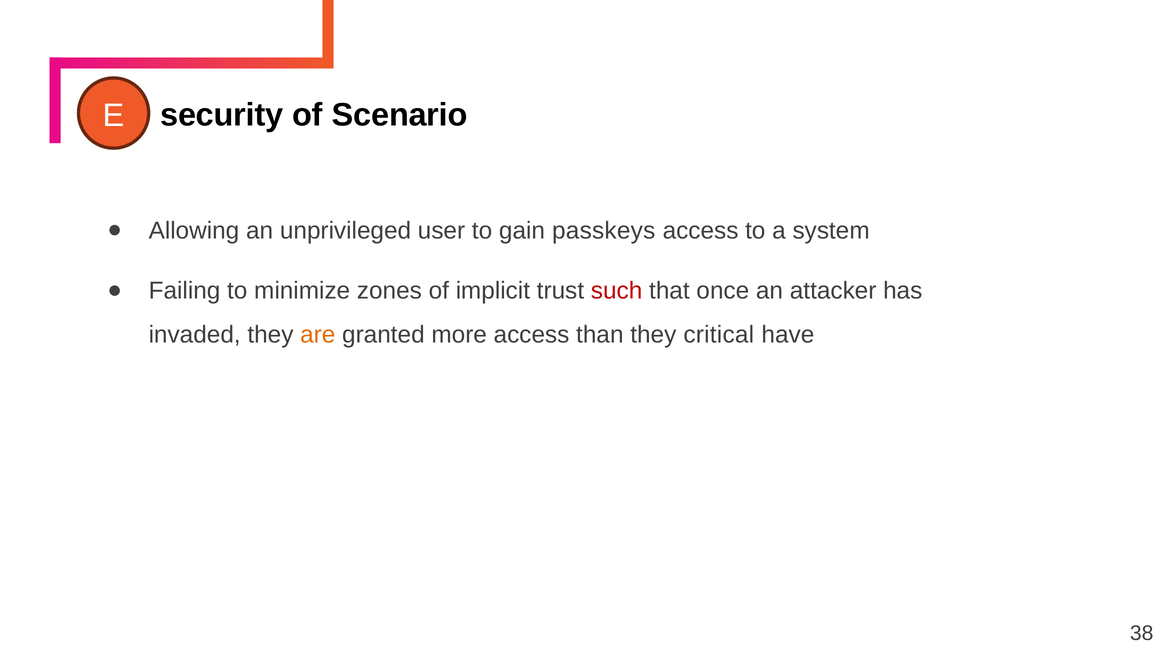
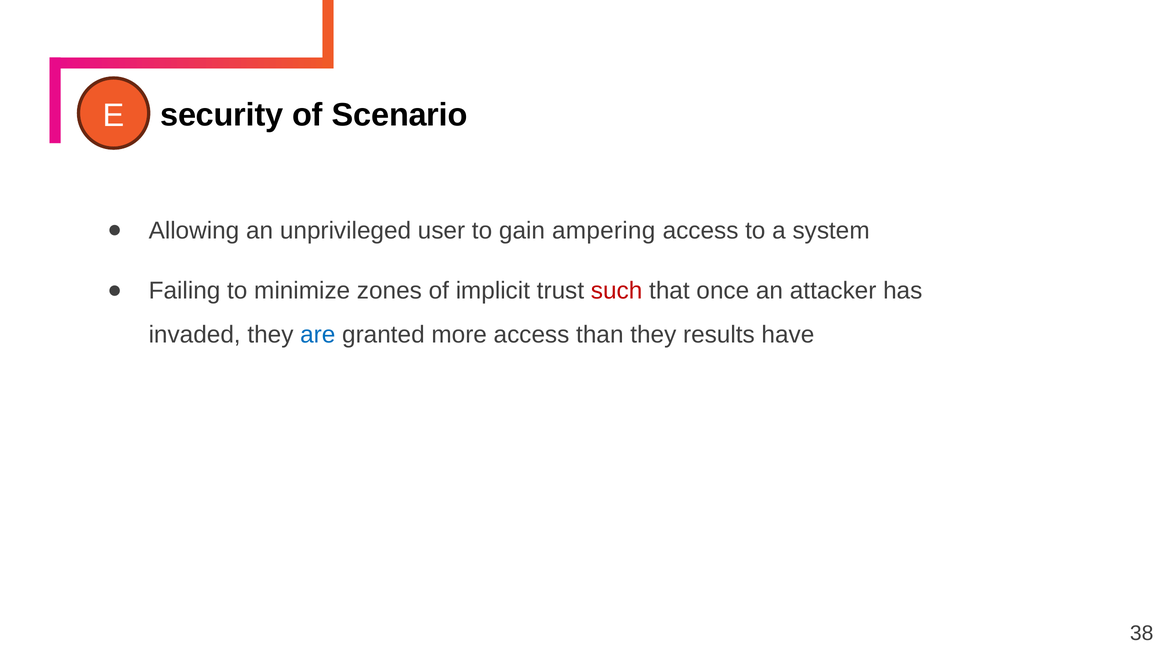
passkeys: passkeys -> ampering
are colour: orange -> blue
critical: critical -> results
